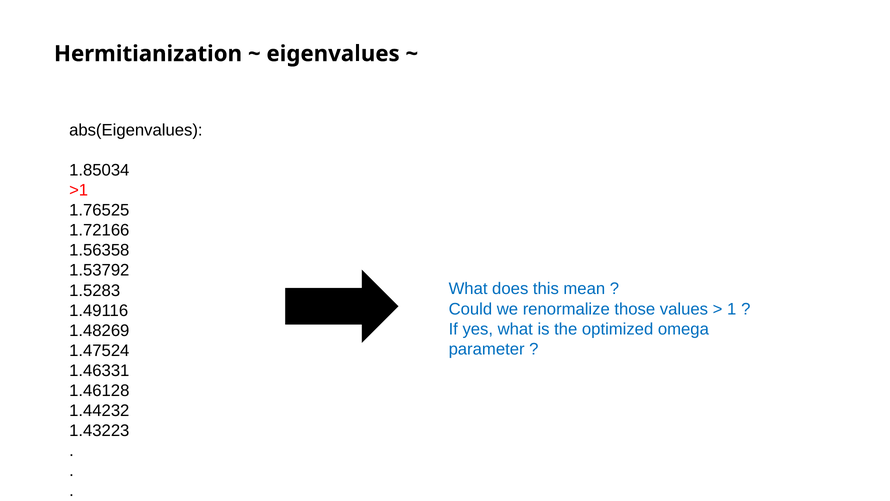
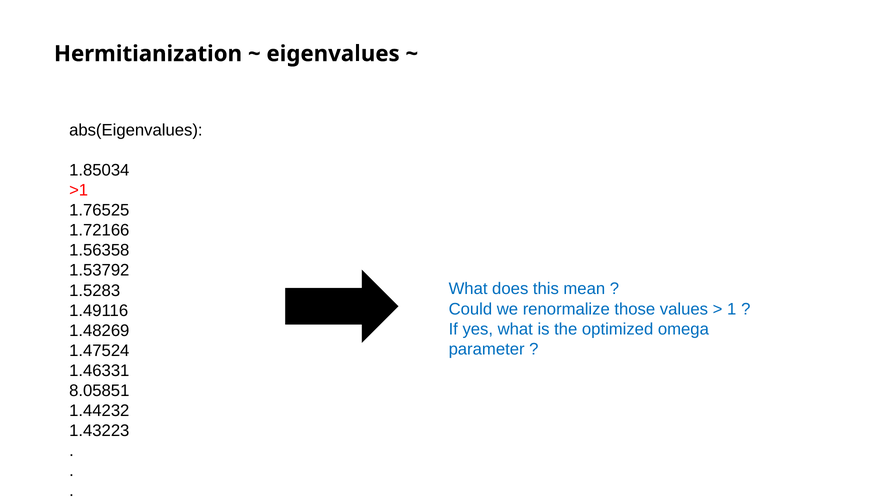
1.46128: 1.46128 -> 8.05851
